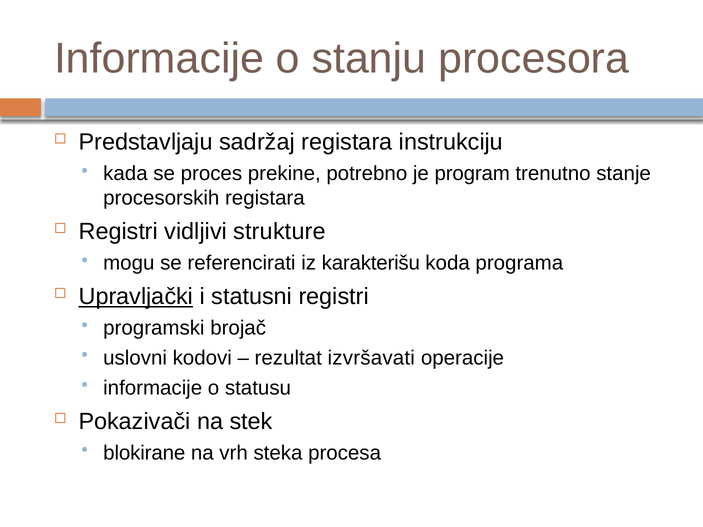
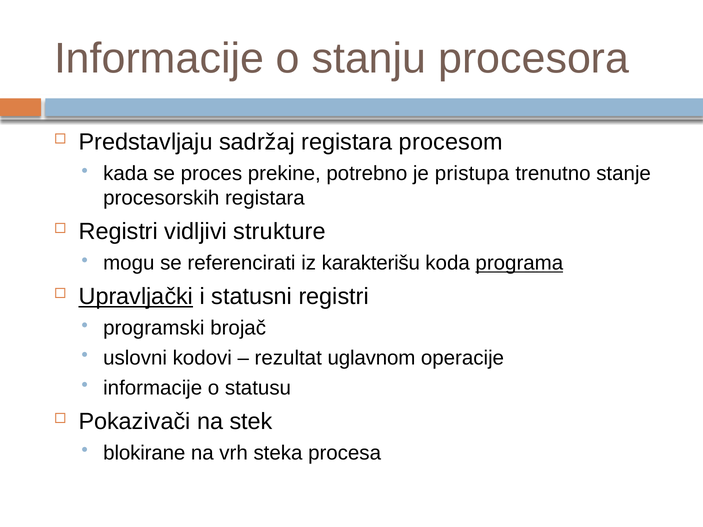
instrukciju: instrukciju -> procesom
program: program -> pristupa
programa underline: none -> present
izvršavati: izvršavati -> uglavnom
